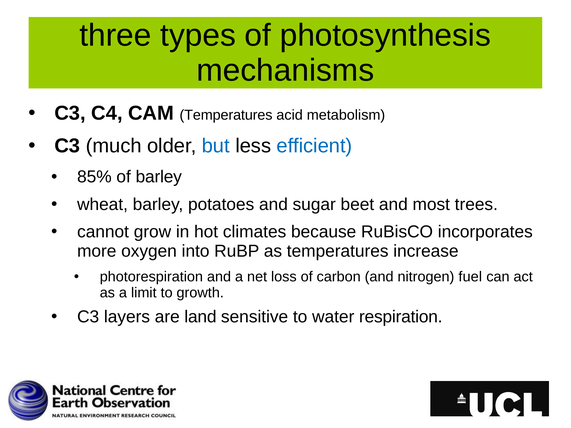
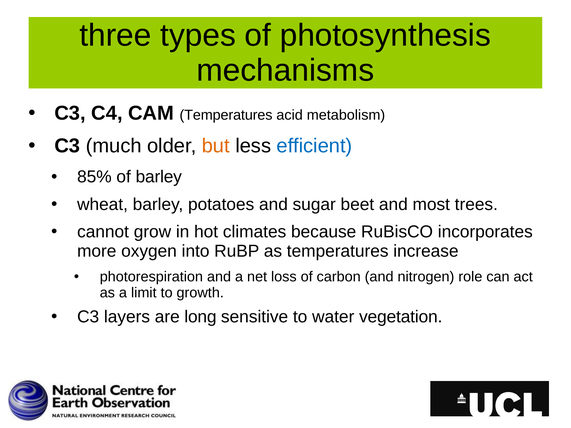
but colour: blue -> orange
fuel: fuel -> role
land: land -> long
respiration: respiration -> vegetation
